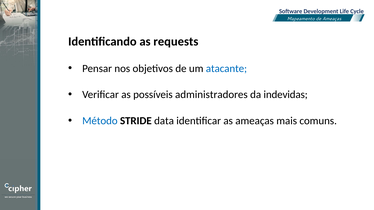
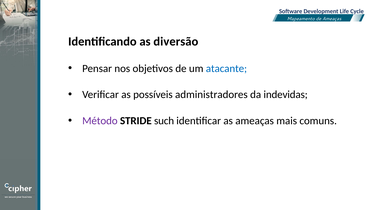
requests: requests -> diversão
Método colour: blue -> purple
data: data -> such
